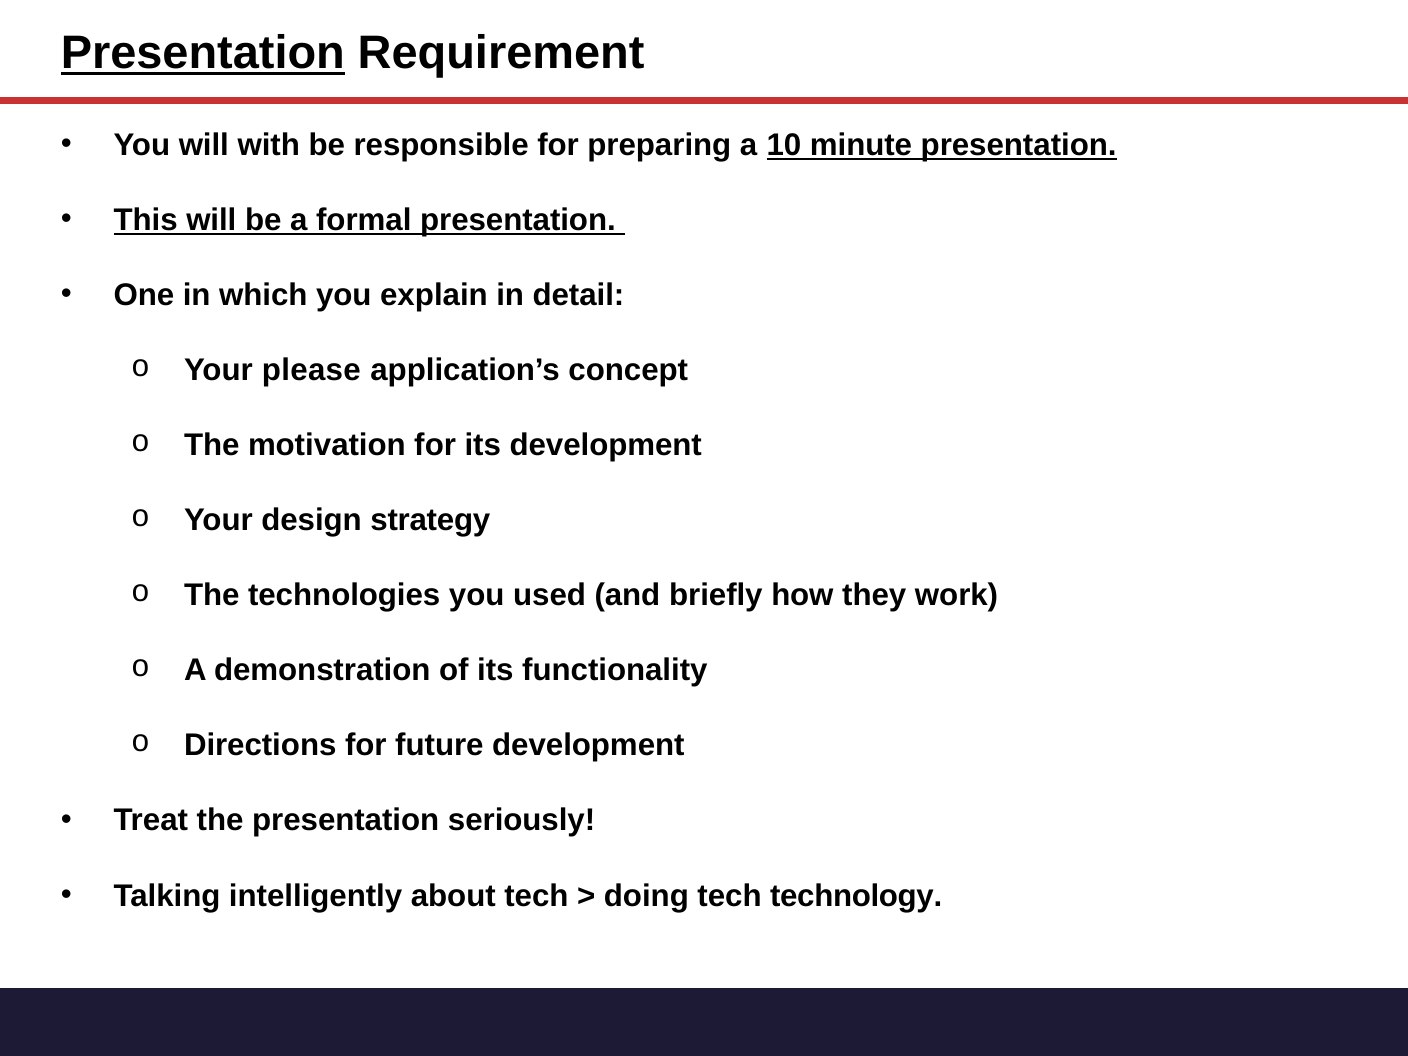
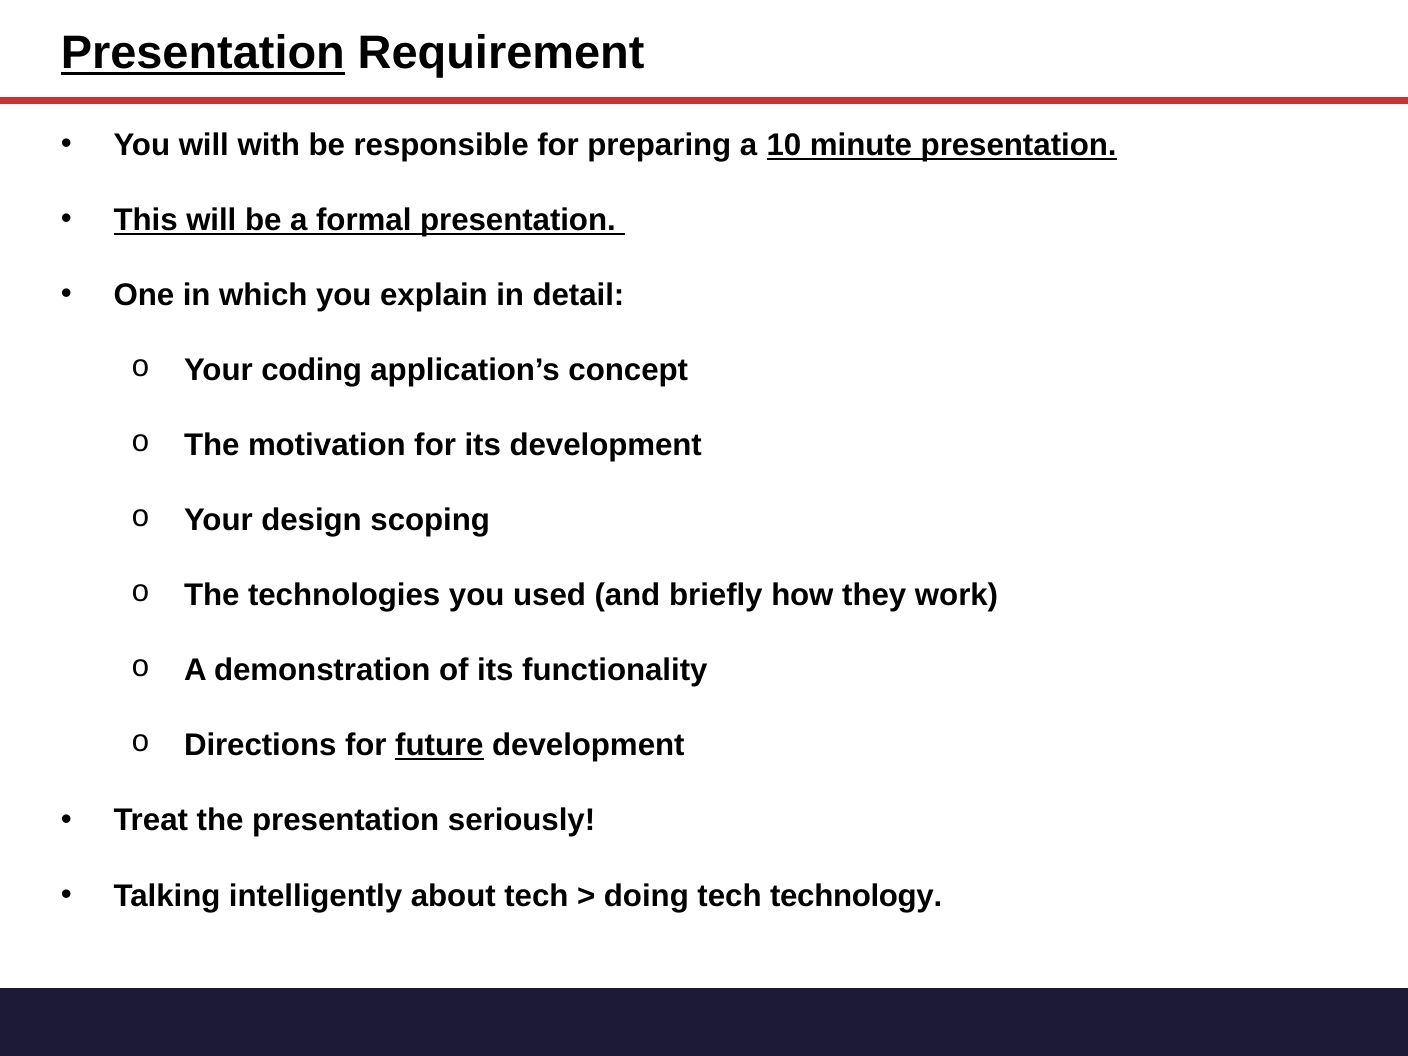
please: please -> coding
strategy: strategy -> scoping
future underline: none -> present
